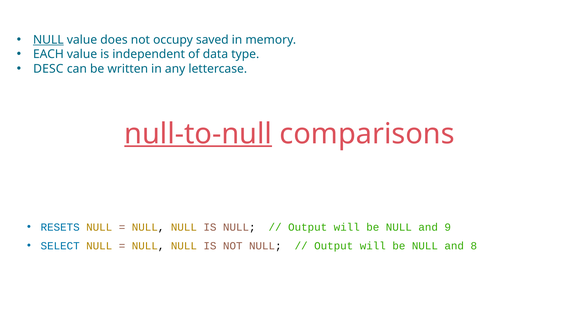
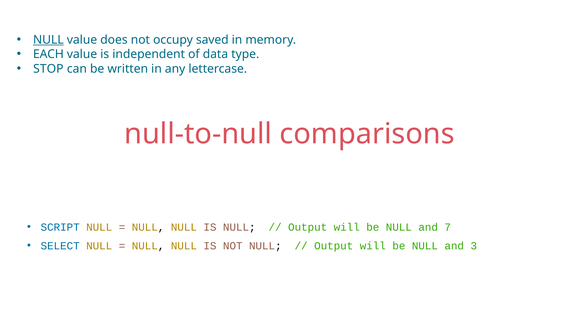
DESC: DESC -> STOP
null-to-null underline: present -> none
RESETS: RESETS -> SCRIPT
9: 9 -> 7
8: 8 -> 3
